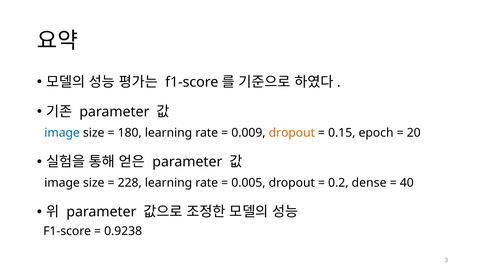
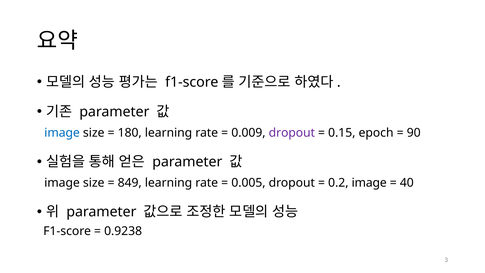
dropout at (292, 133) colour: orange -> purple
20: 20 -> 90
228: 228 -> 849
0.2 dense: dense -> image
